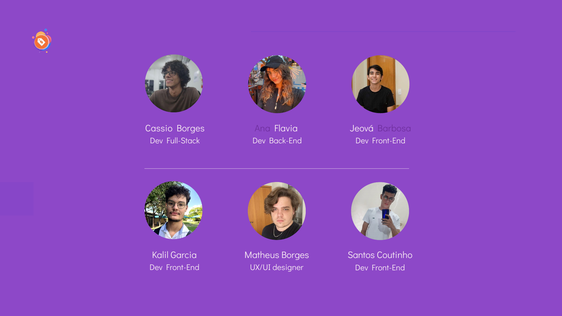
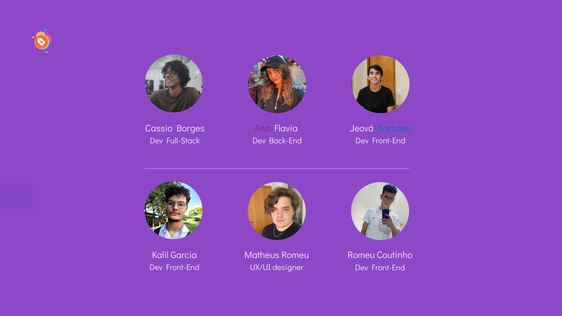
Barbosa colour: purple -> blue
Matheus Borges: Borges -> Romeu
Santos at (361, 255): Santos -> Romeu
